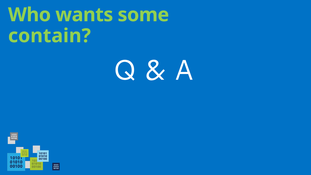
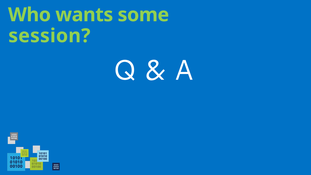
contain: contain -> session
